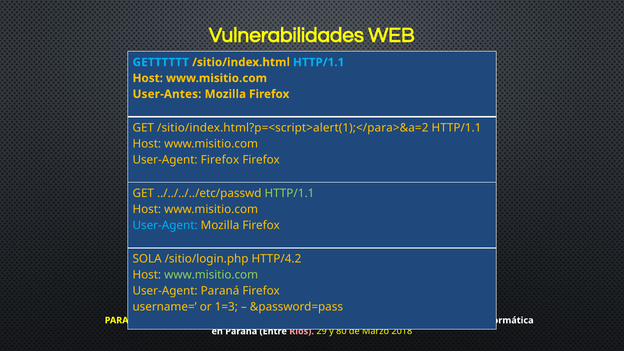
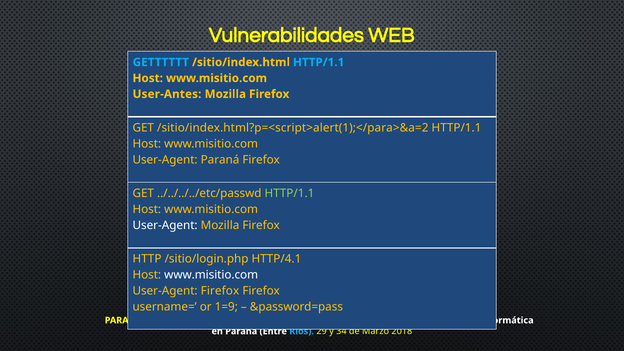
User-Agent Firefox: Firefox -> Paraná
User-Agent at (165, 225) colour: light blue -> white
SOLA: SOLA -> HTTP
HTTP/4.2: HTTP/4.2 -> HTTP/4.1
www.misitio.com at (211, 275) colour: light green -> white
User-Agent Paraná: Paraná -> Firefox
1=3: 1=3 -> 1=9
Ríos colour: pink -> light blue
80: 80 -> 34
